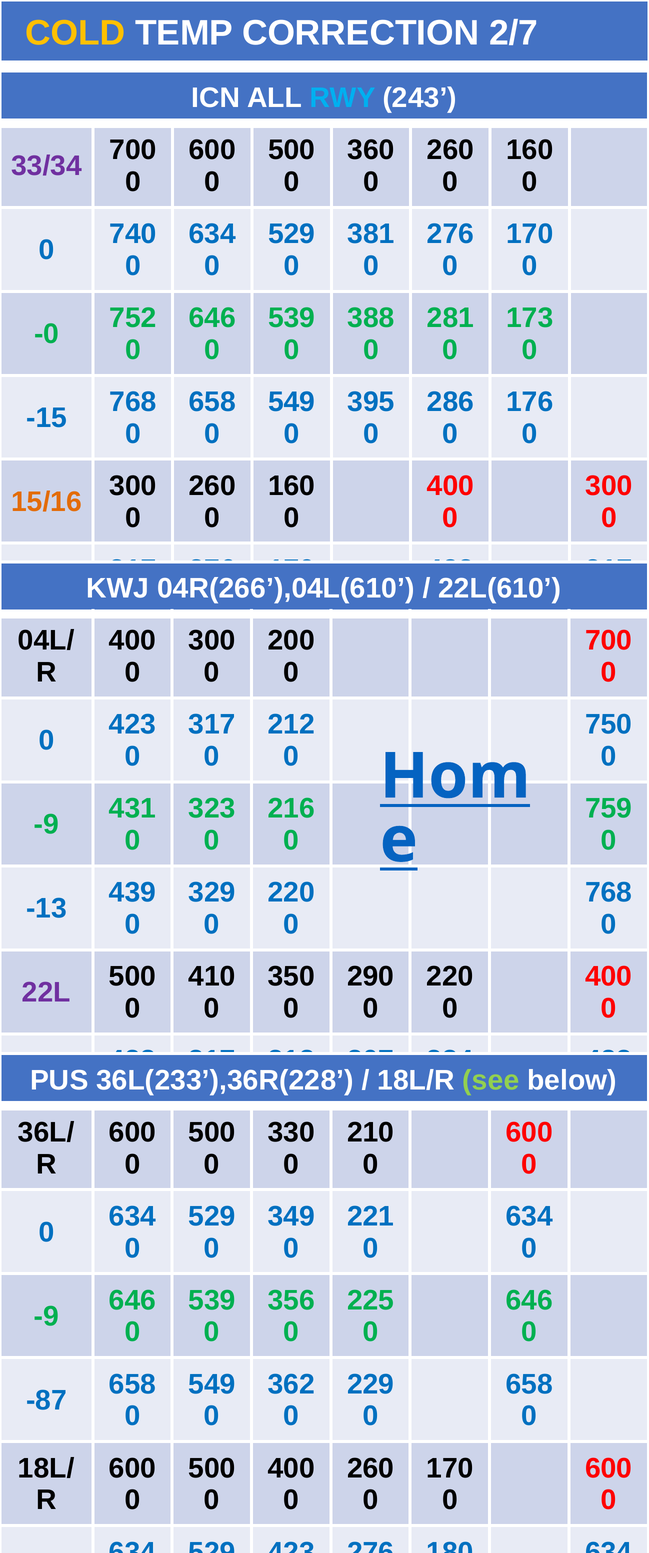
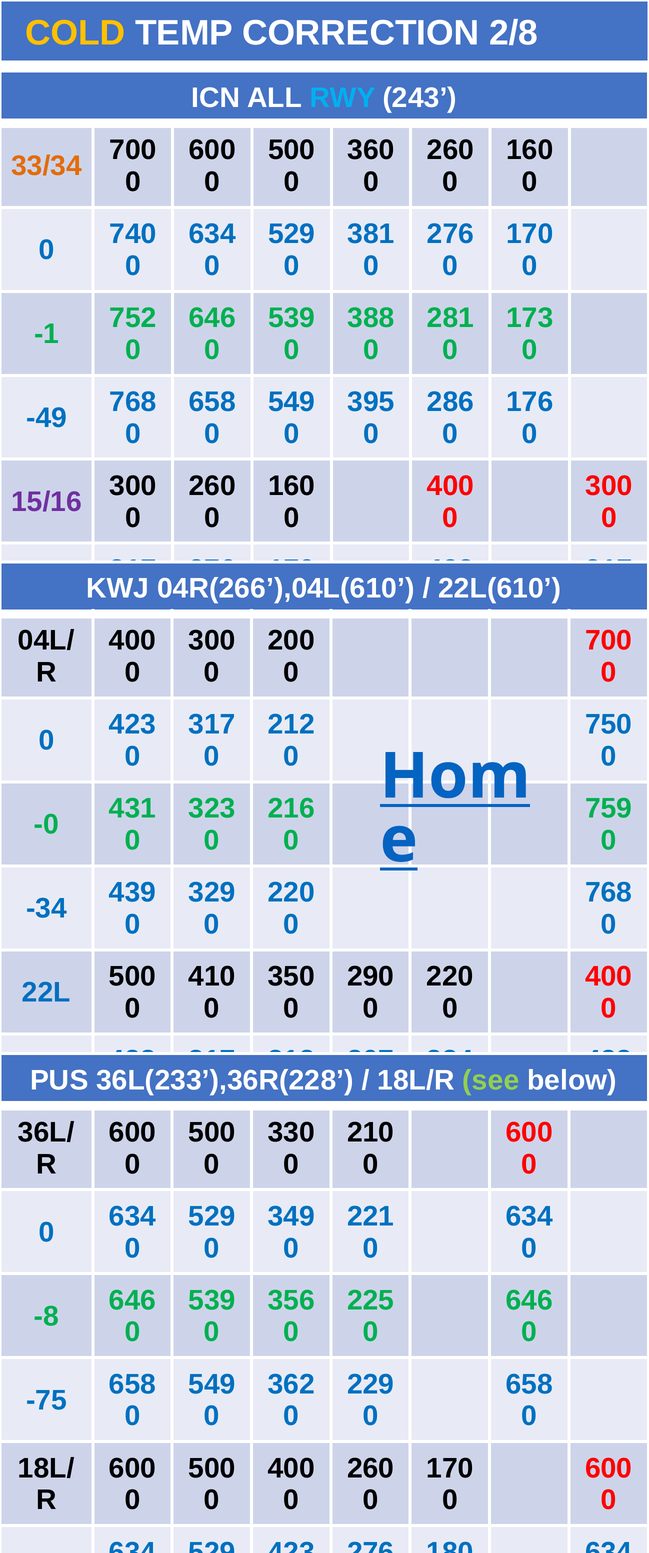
2/7: 2/7 -> 2/8
33/34 colour: purple -> orange
-0: -0 -> -1
-15: -15 -> -49
15/16 colour: orange -> purple
-9 at (46, 824): -9 -> -0
-13: -13 -> -34
22L colour: purple -> blue
-9 at (46, 1316): -9 -> -8
-87: -87 -> -75
